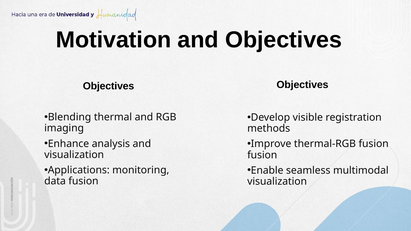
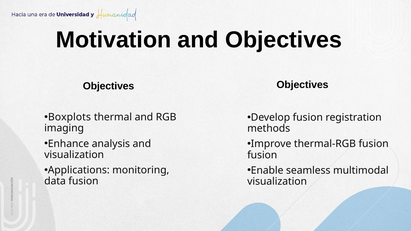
Blending: Blending -> Boxplots
Develop visible: visible -> fusion
